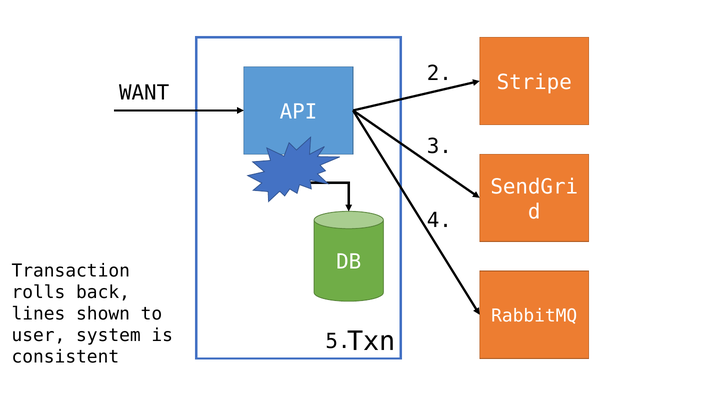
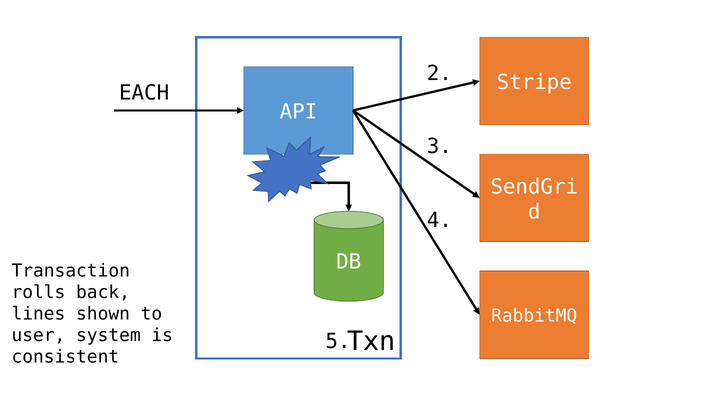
WANT: WANT -> EACH
